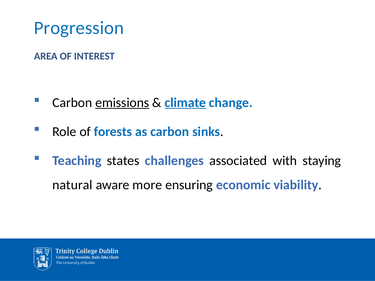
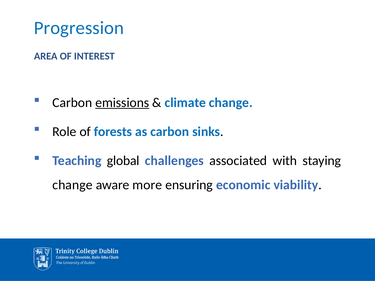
climate underline: present -> none
states: states -> global
natural at (72, 185): natural -> change
